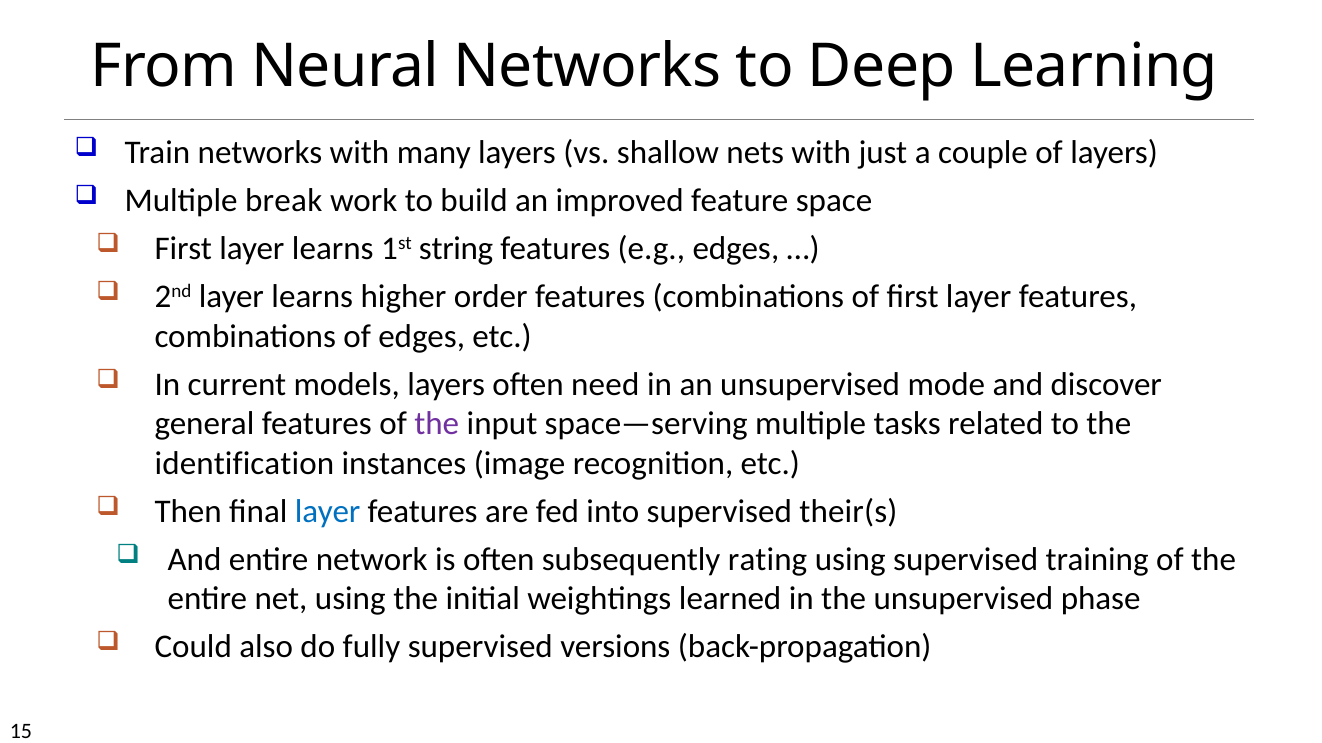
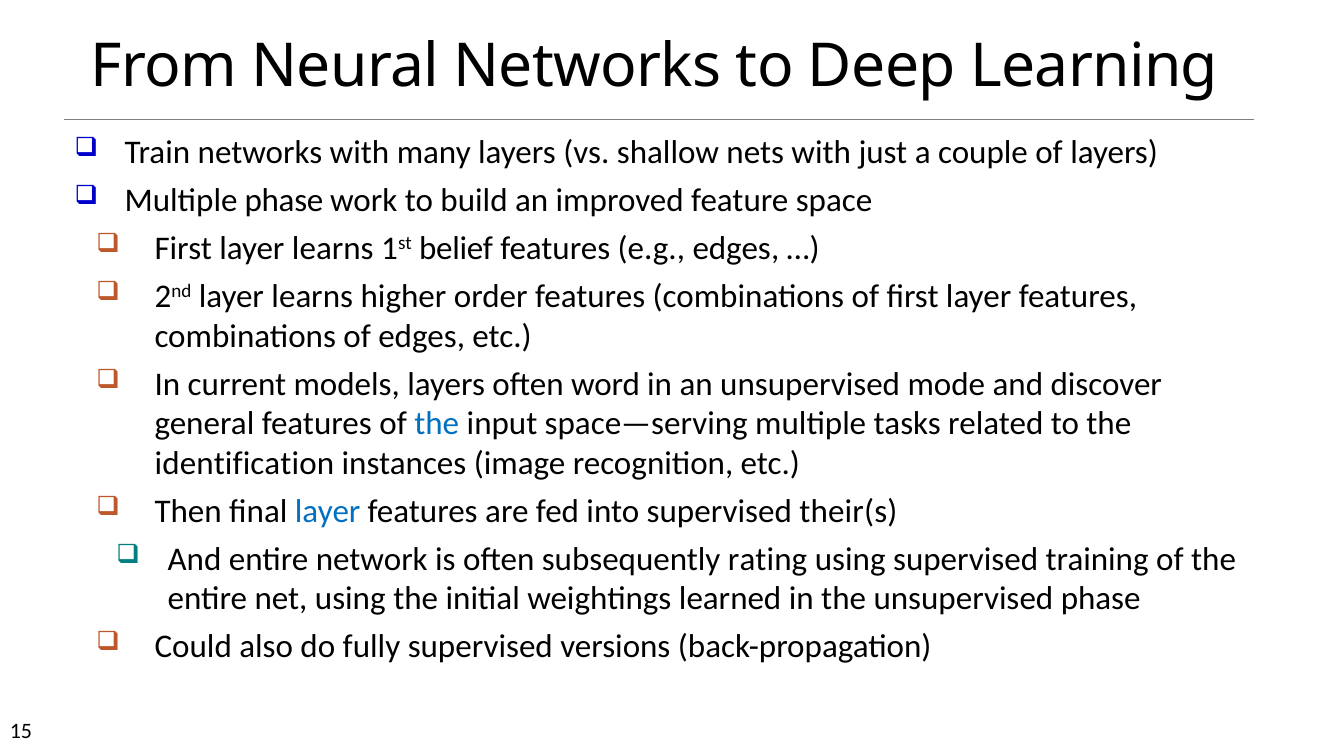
Multiple break: break -> phase
string: string -> belief
need: need -> word
the at (437, 424) colour: purple -> blue
